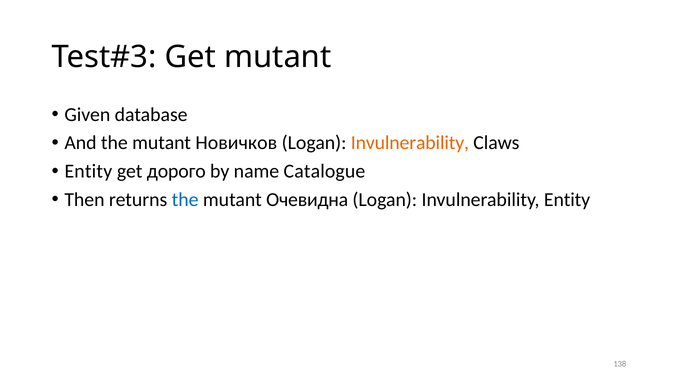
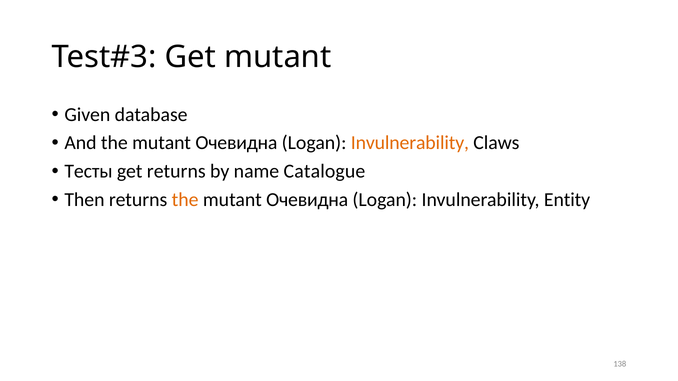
And the mutant Новичков: Новичков -> Очевидна
Entity at (88, 171): Entity -> Тесты
get дорого: дорого -> returns
the at (185, 200) colour: blue -> orange
